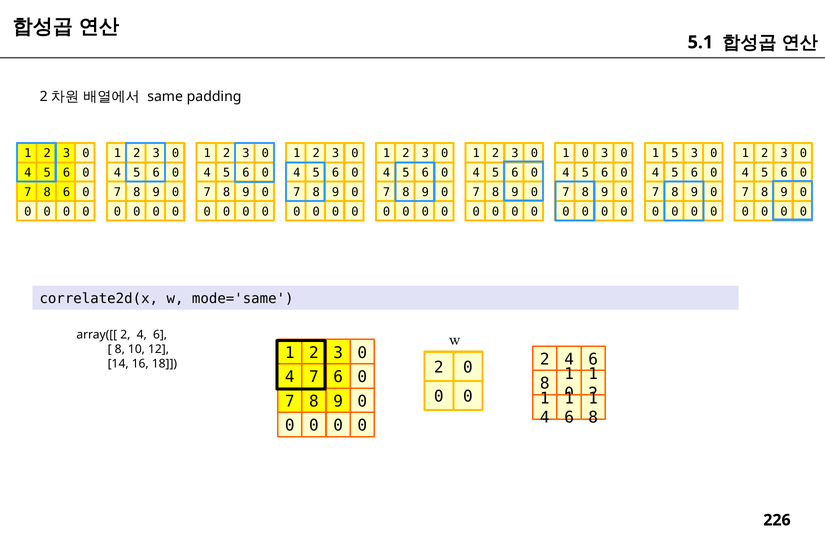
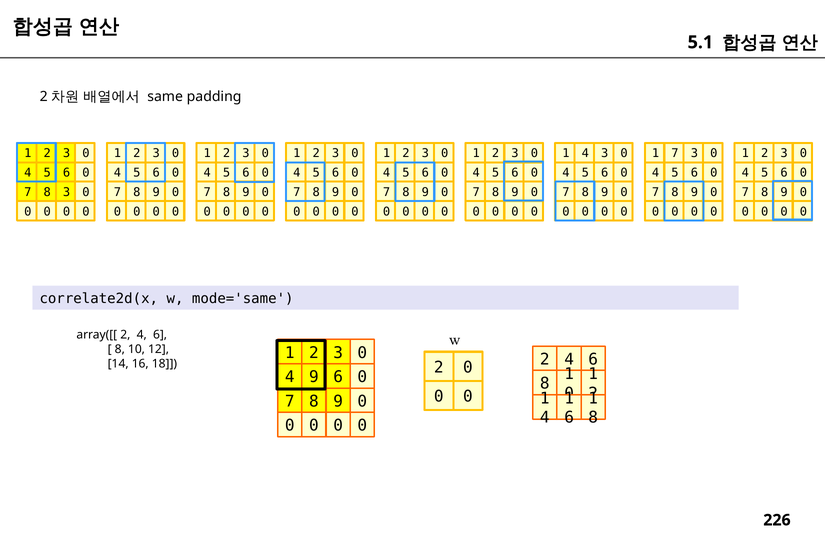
0 at (585, 153): 0 -> 4
1 5: 5 -> 7
8 6: 6 -> 3
4 7: 7 -> 9
